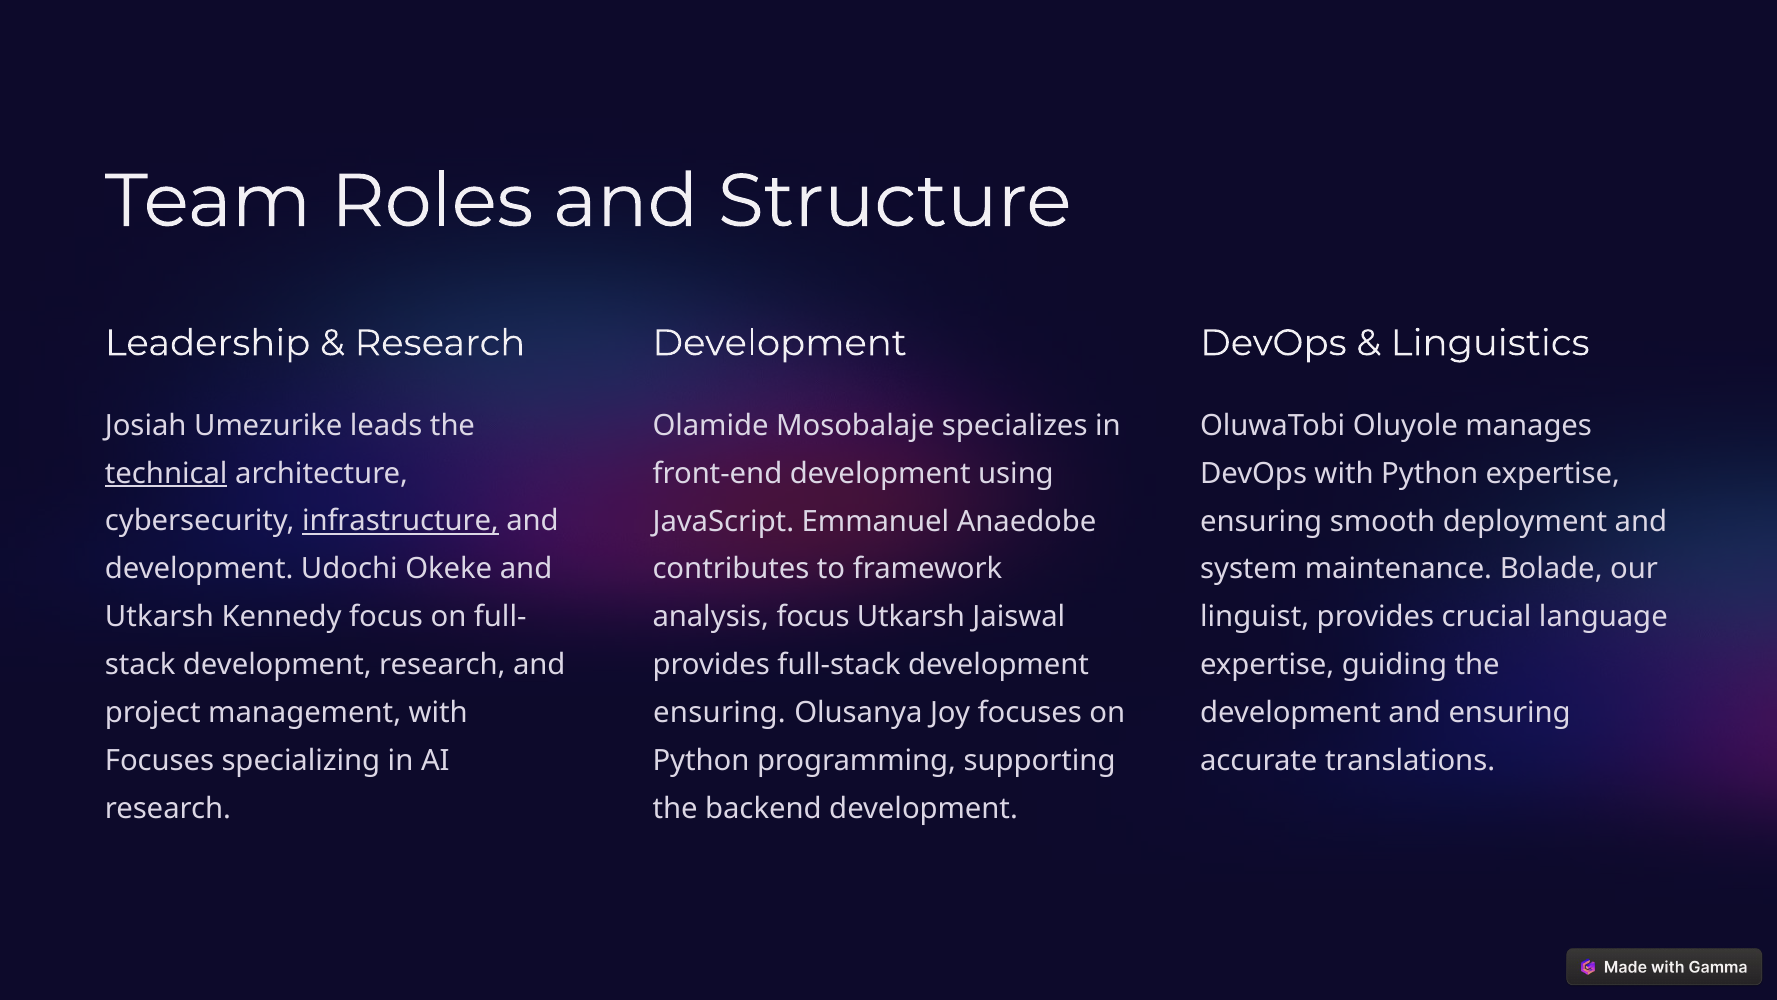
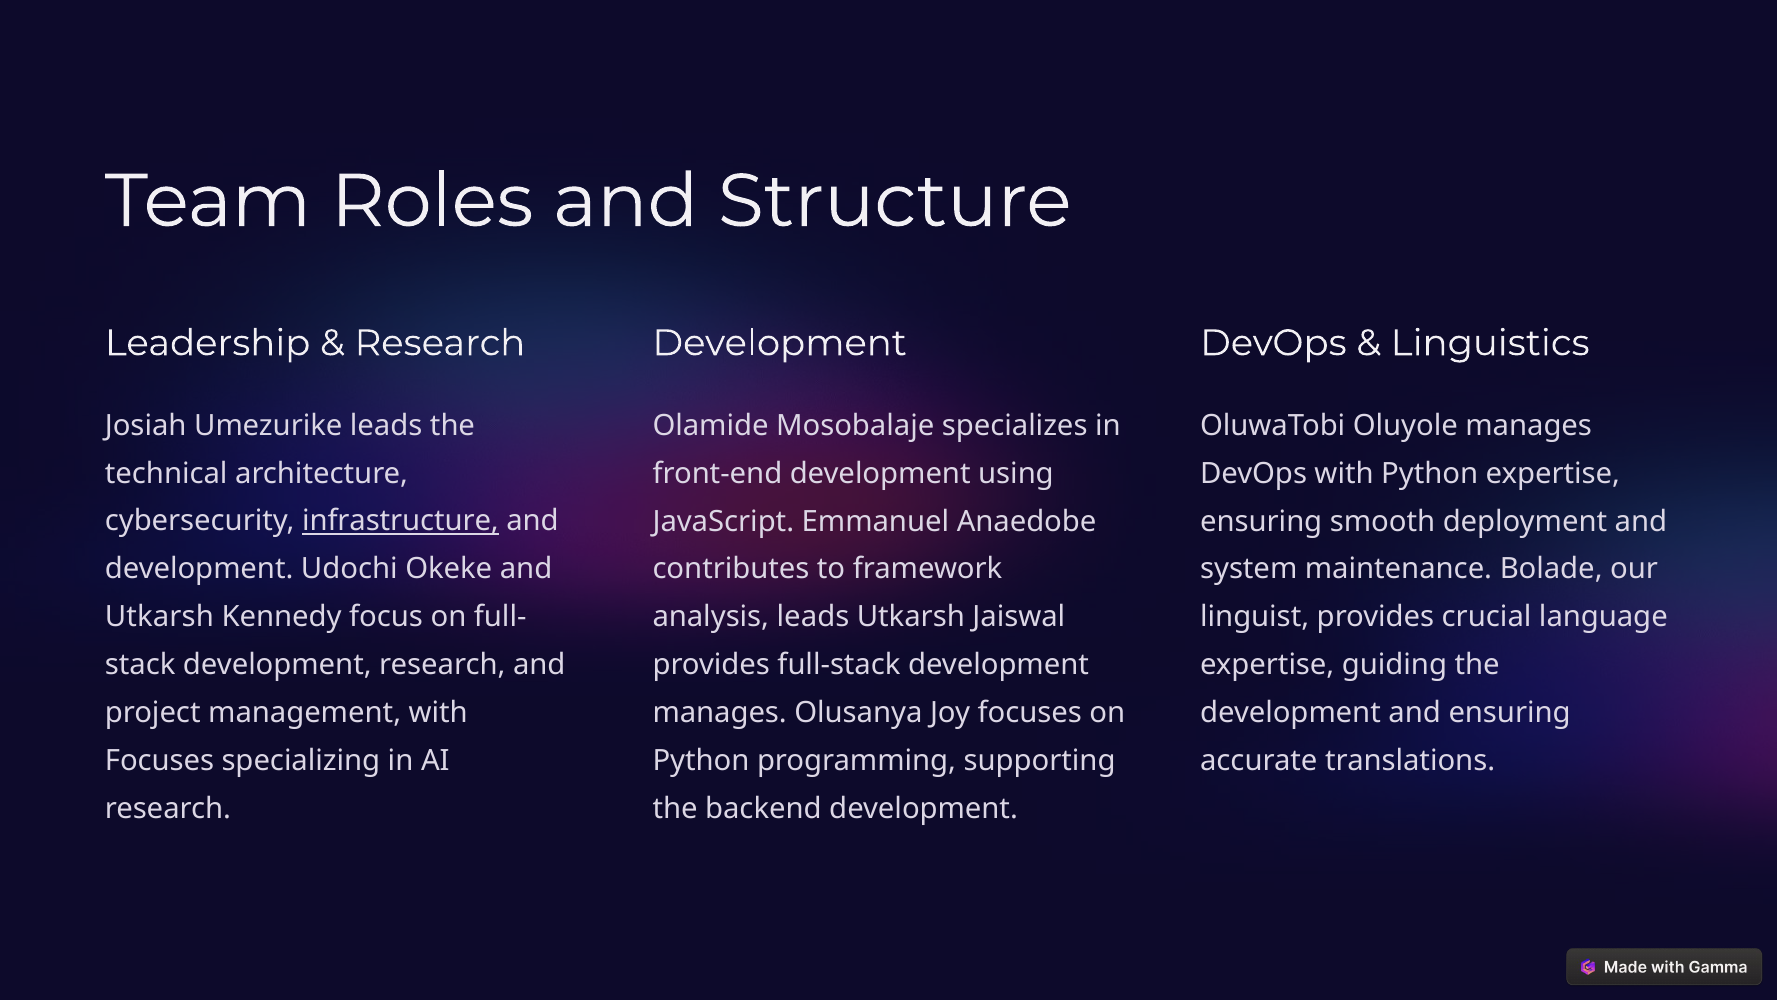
technical underline: present -> none
analysis focus: focus -> leads
ensuring at (719, 712): ensuring -> manages
